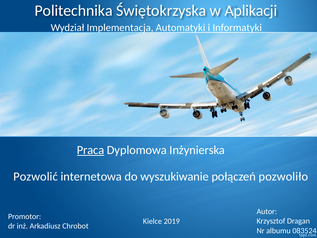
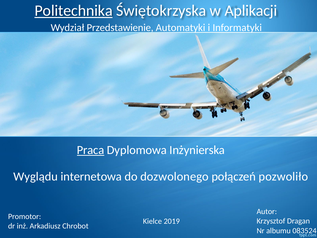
Politechnika underline: none -> present
Implementacja: Implementacja -> Przedstawienie
Pozwolić: Pozwolić -> Wyglądu
wyszukiwanie: wyszukiwanie -> dozwolonego
